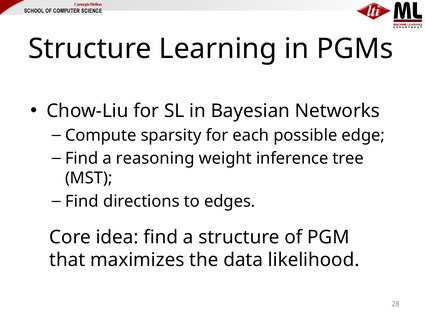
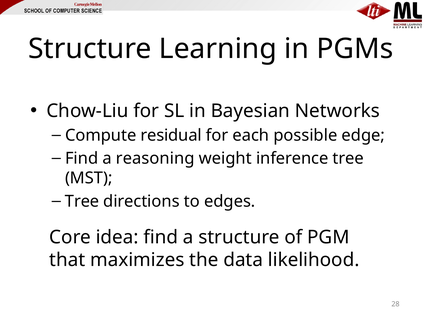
sparsity: sparsity -> residual
Find at (82, 201): Find -> Tree
